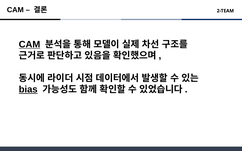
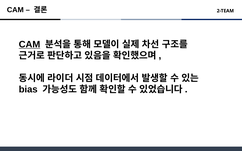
bias underline: present -> none
